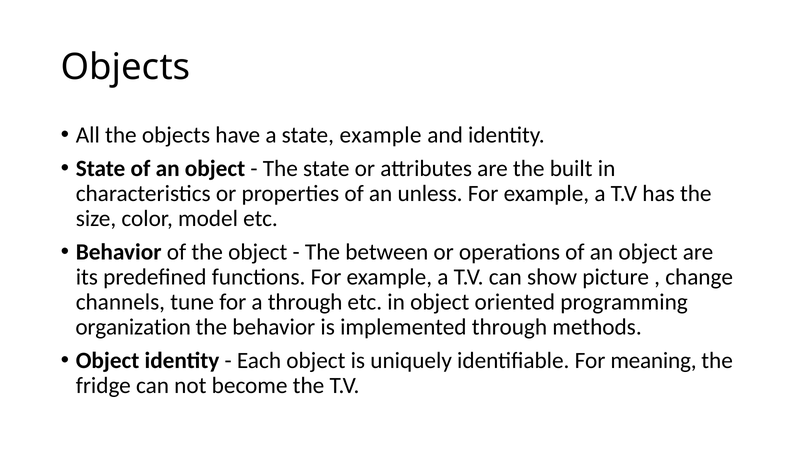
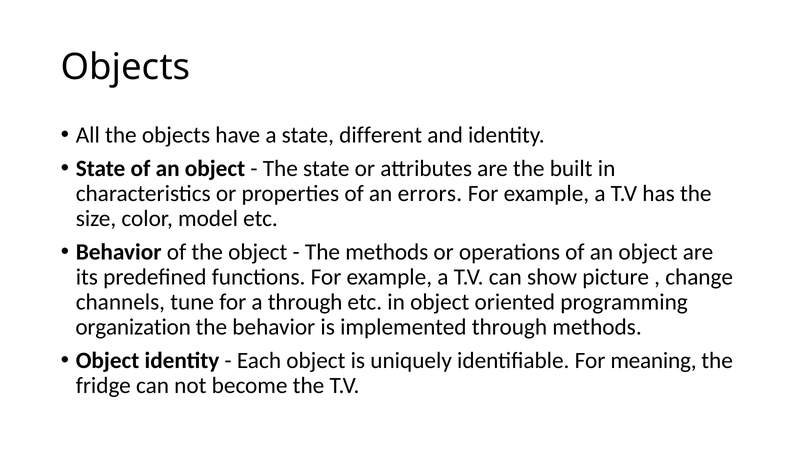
state example: example -> different
unless: unless -> errors
The between: between -> methods
